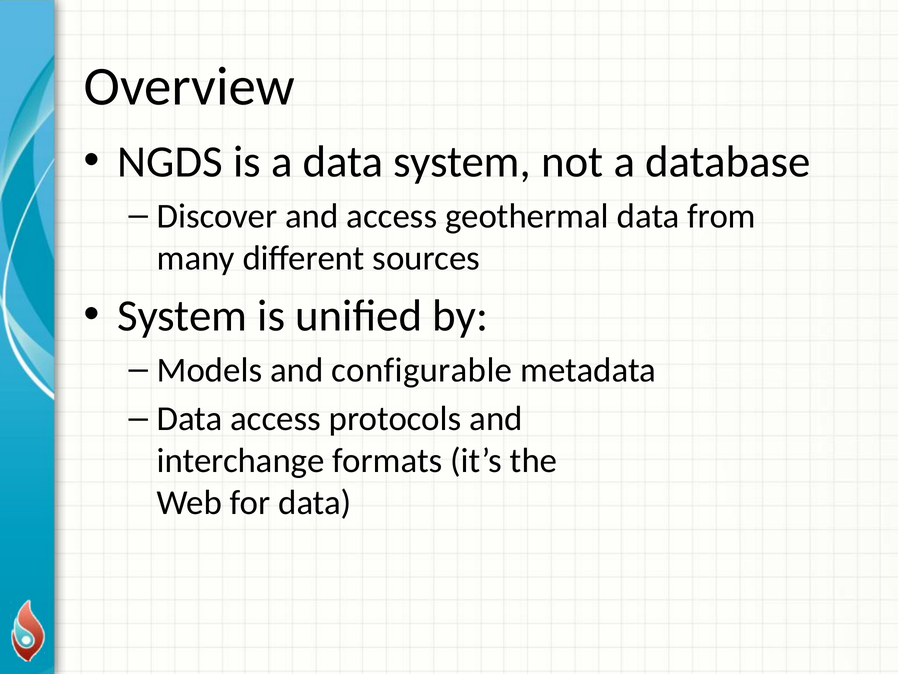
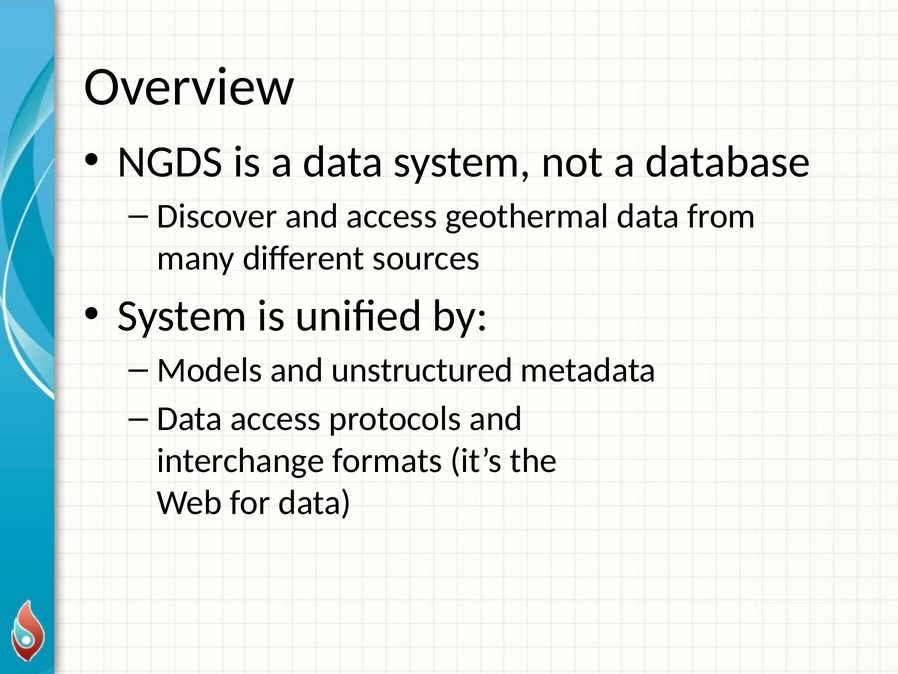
configurable: configurable -> unstructured
